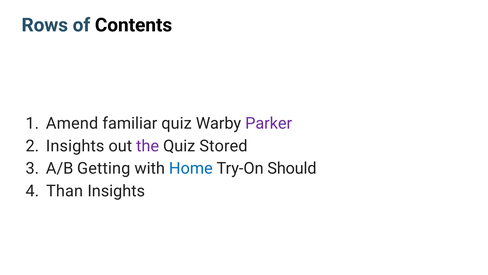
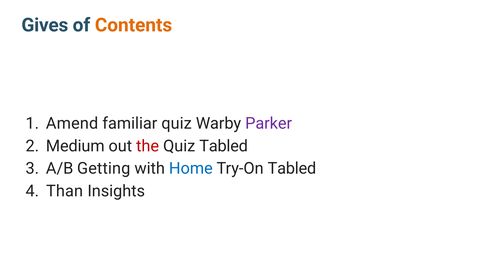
Rows: Rows -> Gives
Contents colour: black -> orange
Insights at (75, 146): Insights -> Medium
the colour: purple -> red
Quiz Stored: Stored -> Tabled
Try-On Should: Should -> Tabled
